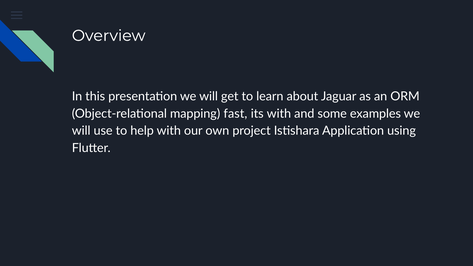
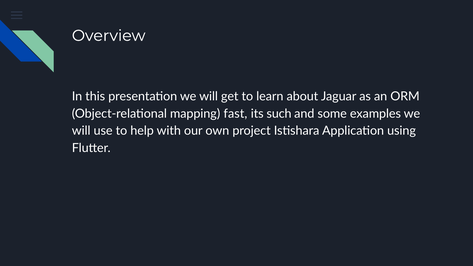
its with: with -> such
